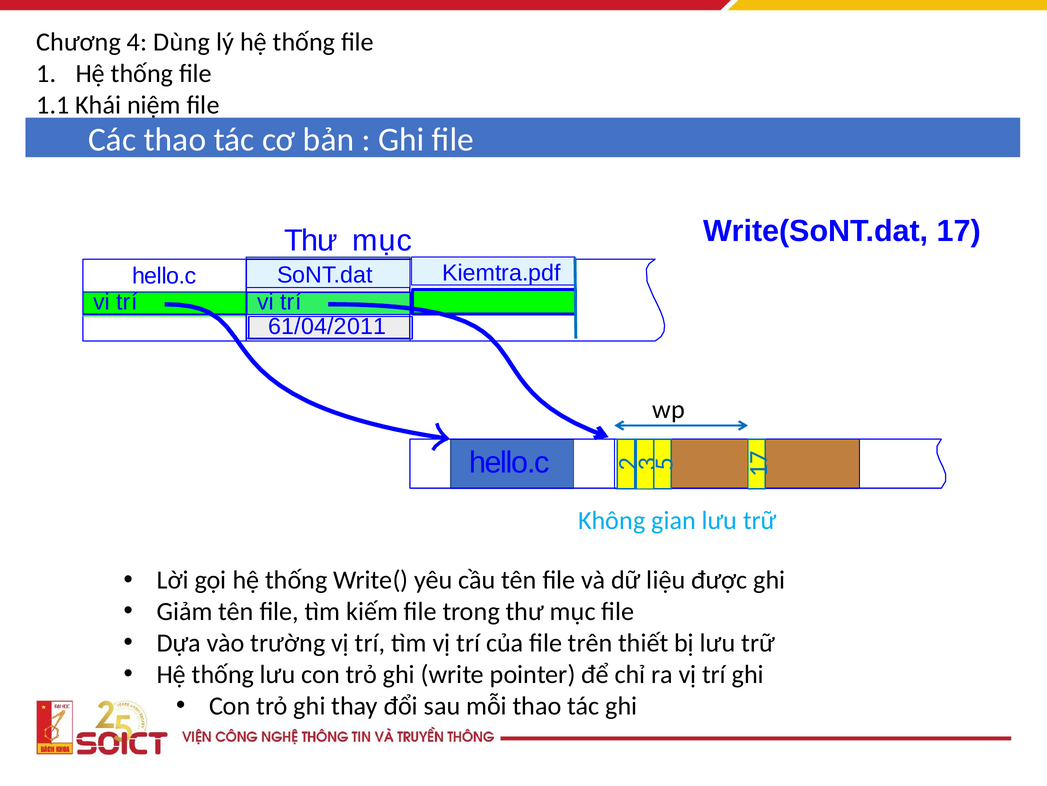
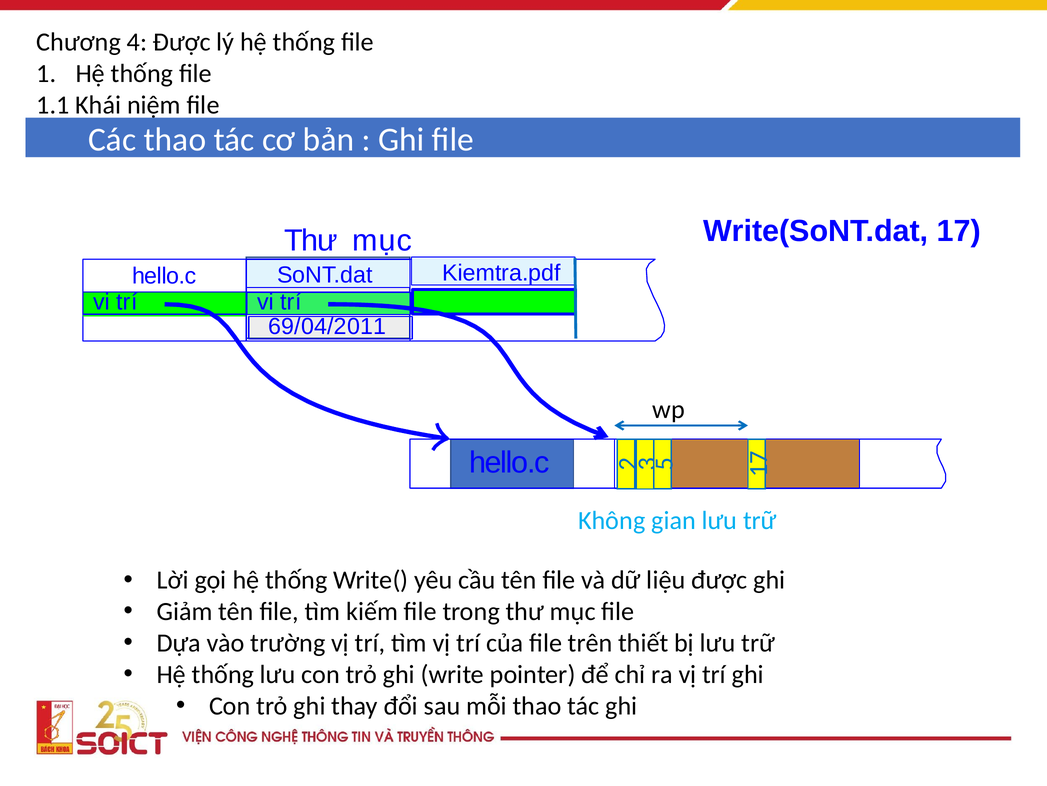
4 Dùng: Dùng -> Được
61/04/2011: 61/04/2011 -> 69/04/2011
